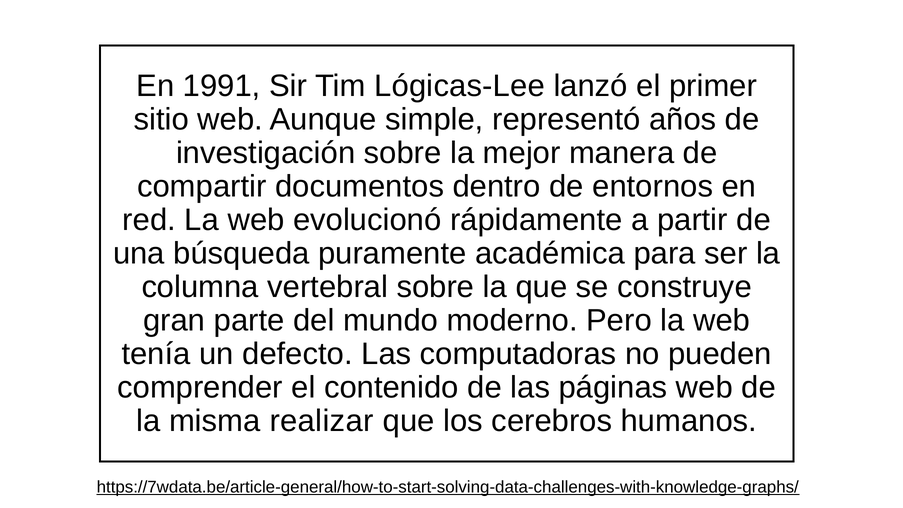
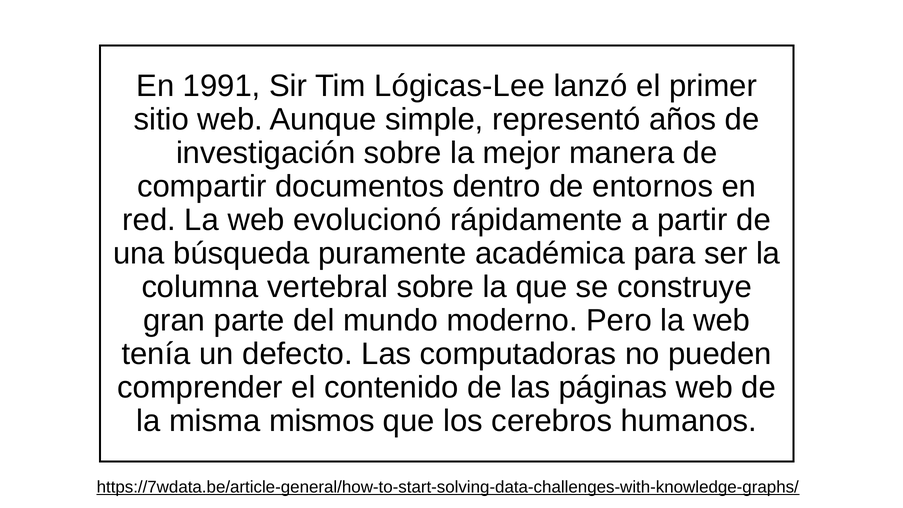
realizar: realizar -> mismos
